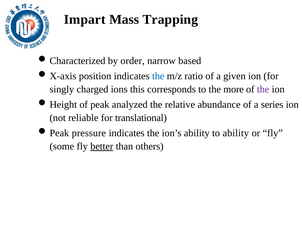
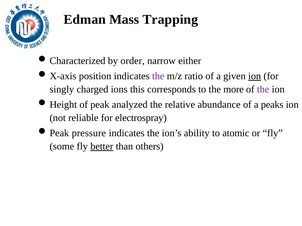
Impart: Impart -> Edman
based: based -> either
the at (158, 76) colour: blue -> purple
ion at (255, 76) underline: none -> present
series: series -> peaks
translational: translational -> electrospray
to ability: ability -> atomic
